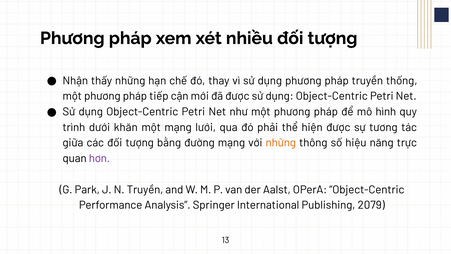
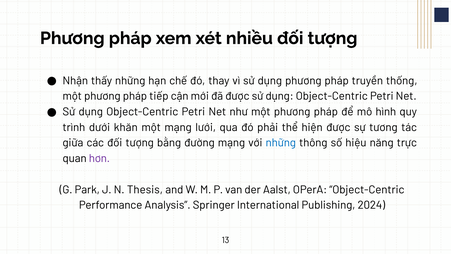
những at (281, 143) colour: orange -> blue
N Truyền: Truyền -> Thesis
2079: 2079 -> 2024
